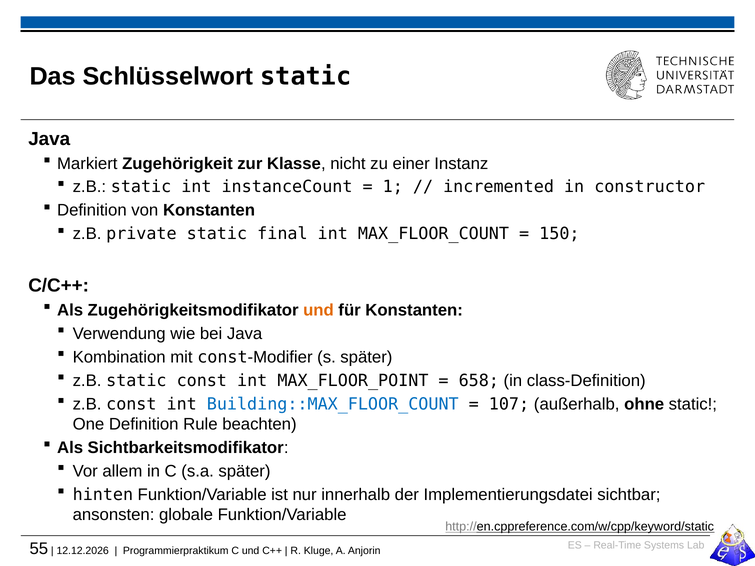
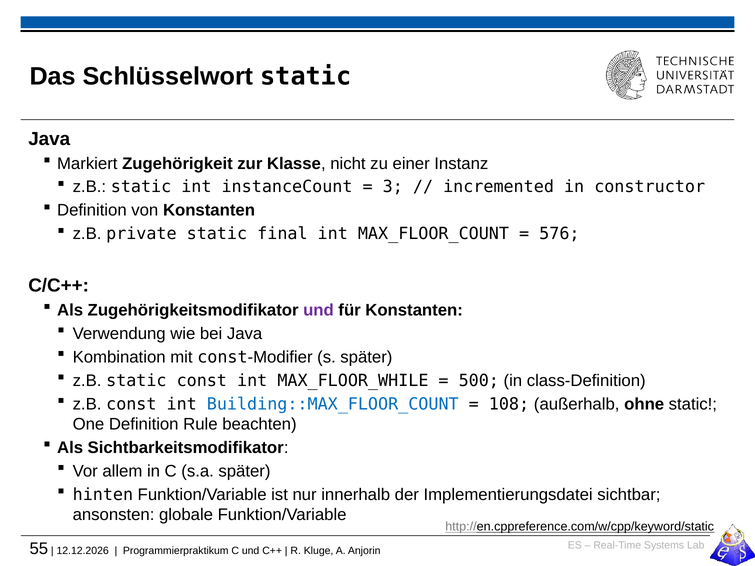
1: 1 -> 3
150: 150 -> 576
und at (318, 310) colour: orange -> purple
MAX_FLOOR_POINT: MAX_FLOOR_POINT -> MAX_FLOOR_WHILE
658: 658 -> 500
107: 107 -> 108
